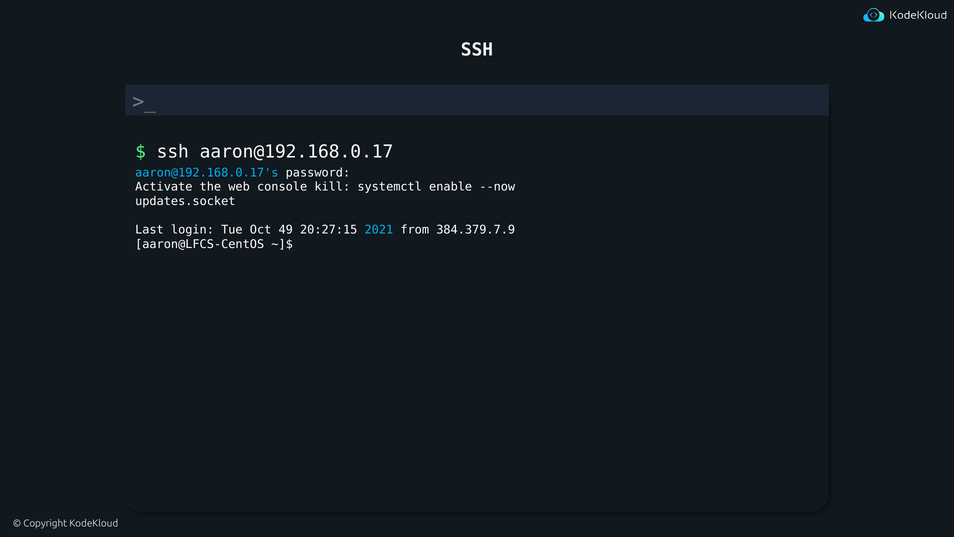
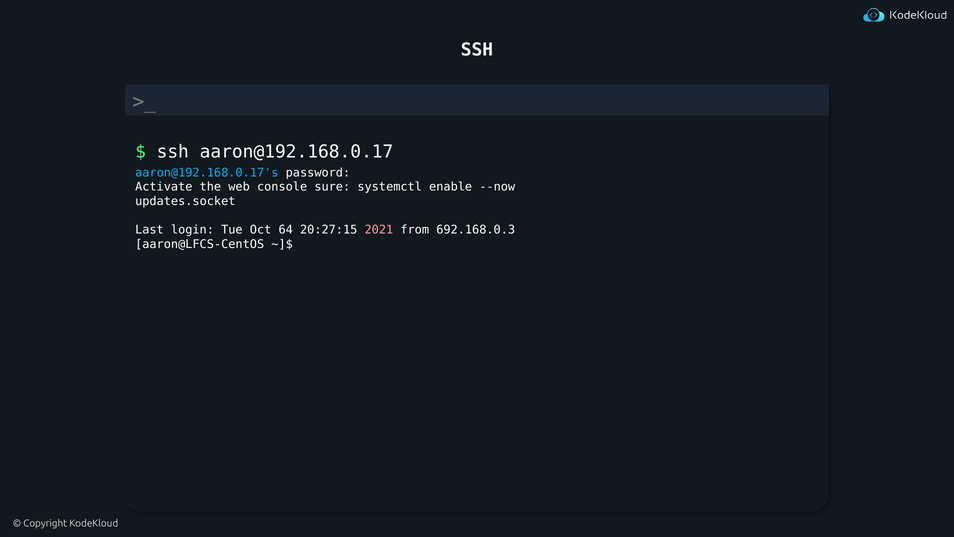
kill: kill -> sure
49: 49 -> 64
2021 colour: light blue -> pink
384.379.7.9: 384.379.7.9 -> 692.168.0.3
